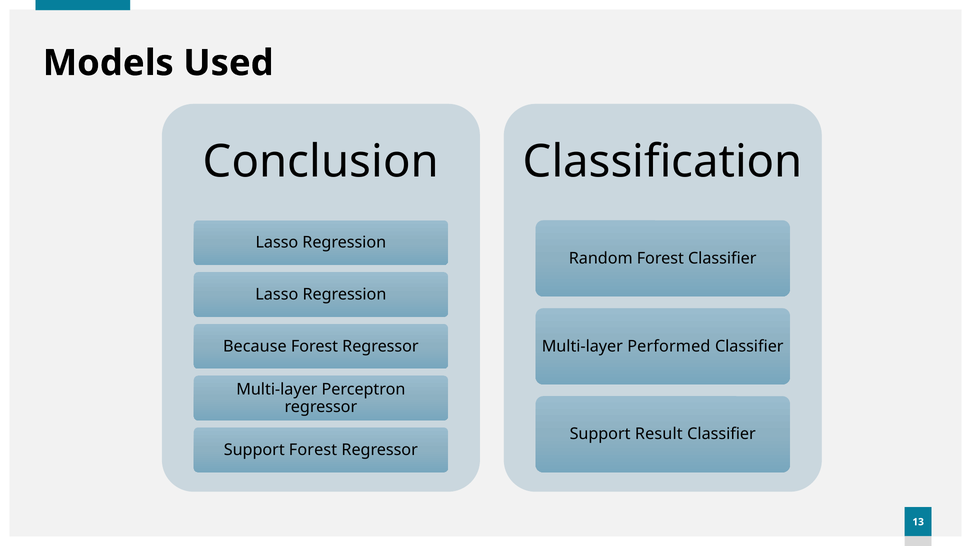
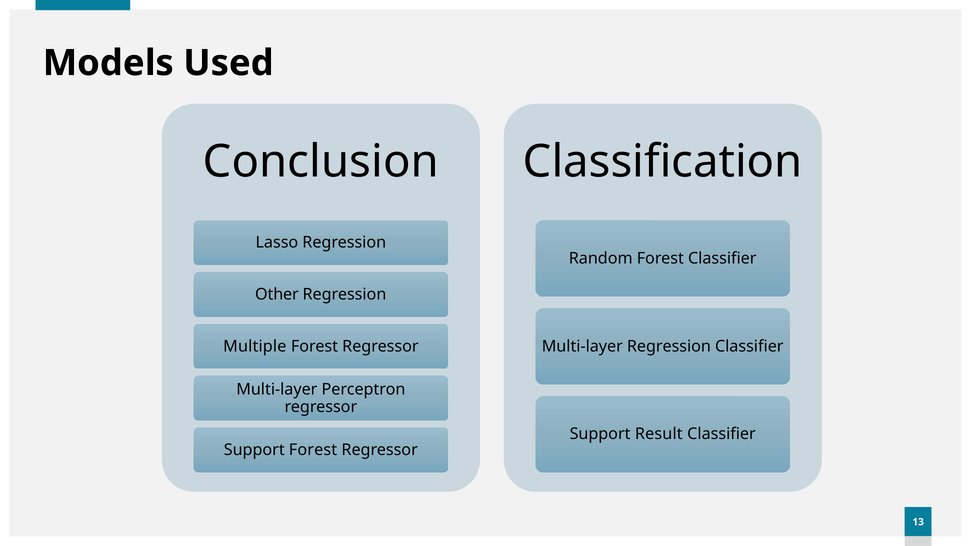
Lasso at (277, 294): Lasso -> Other
Because: Because -> Multiple
Multi-layer Performed: Performed -> Regression
